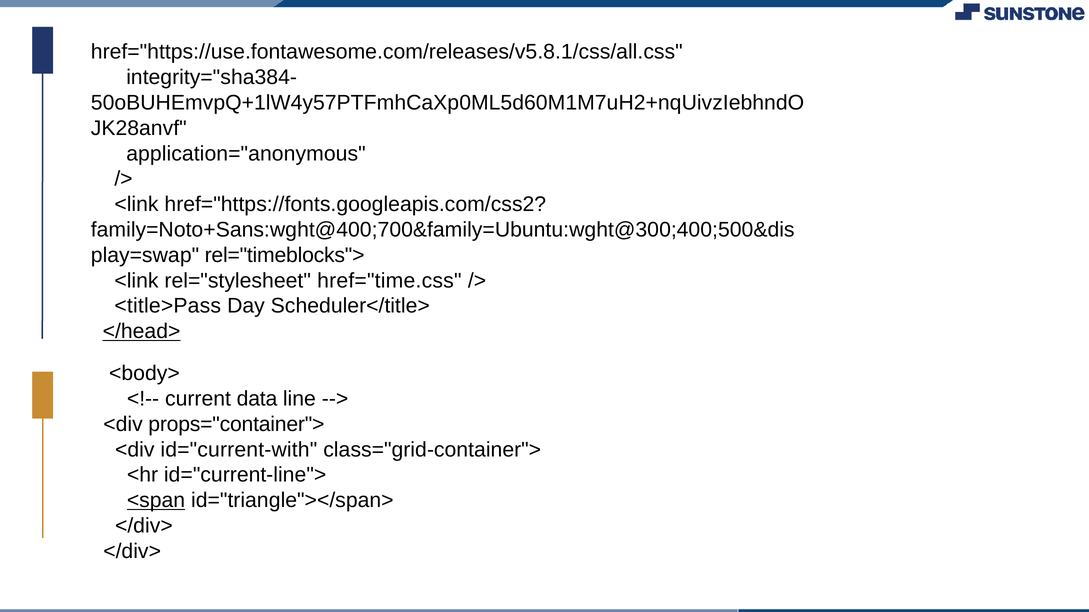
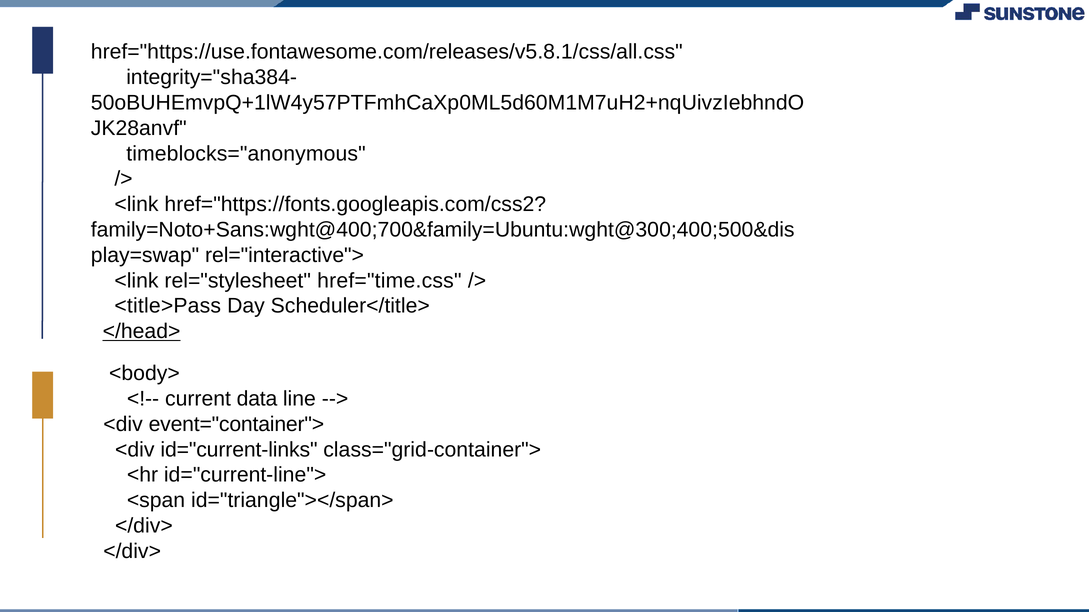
application="anonymous: application="anonymous -> timeblocks="anonymous
rel="timeblocks">: rel="timeblocks"> -> rel="interactive">
props="container">: props="container"> -> event="container">
id="current-with: id="current-with -> id="current-links
<span underline: present -> none
